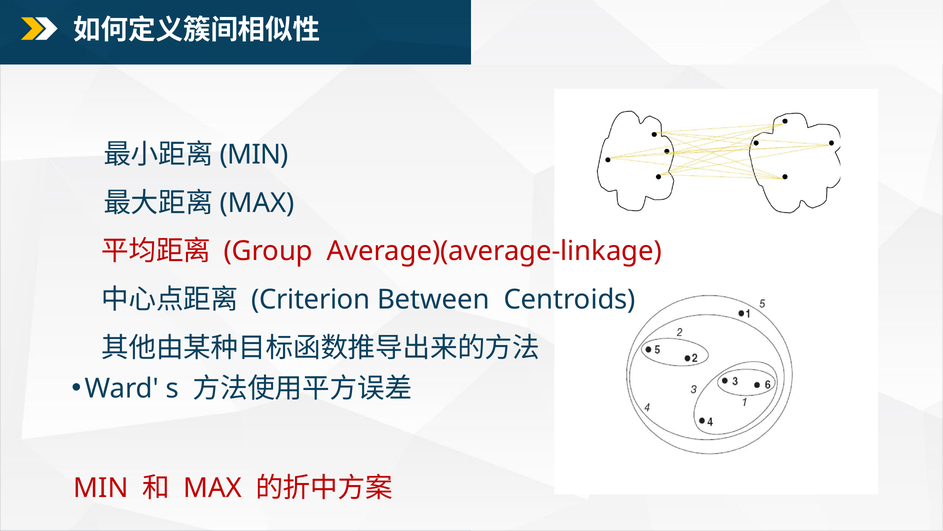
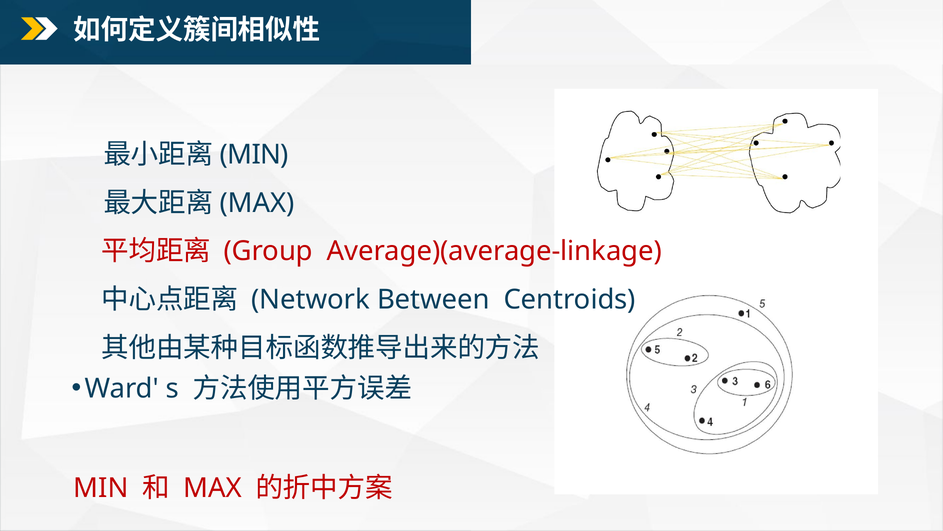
Criterion: Criterion -> Network
